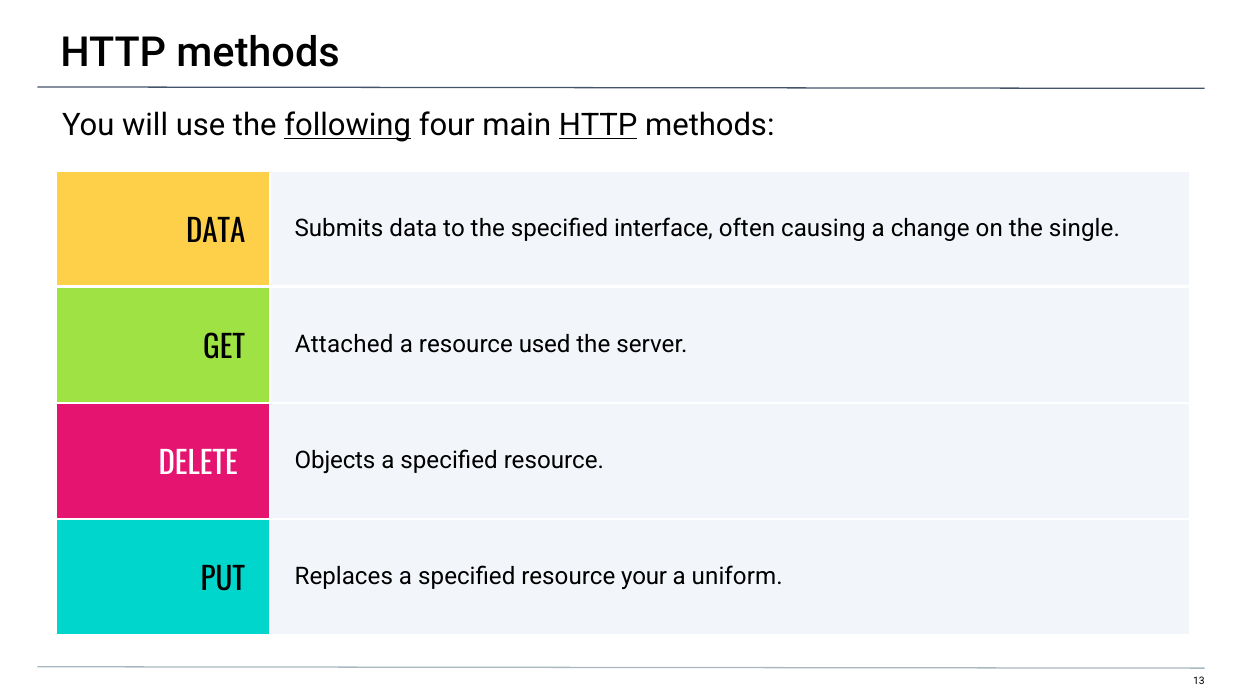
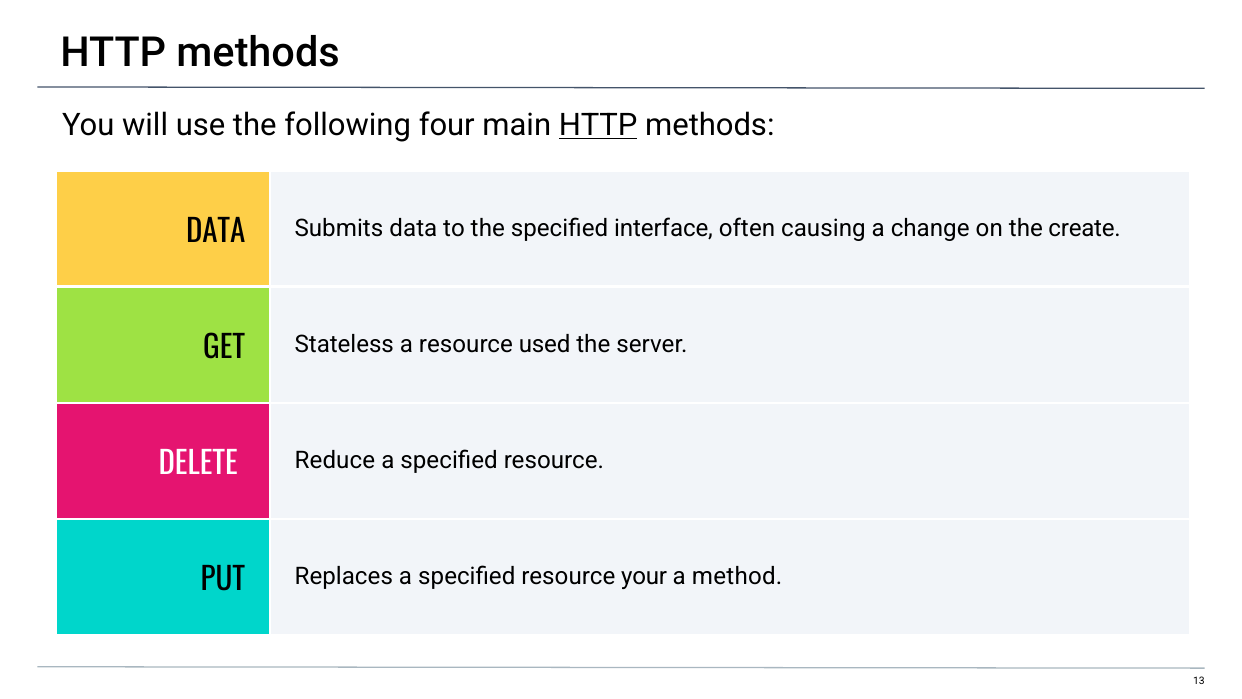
following underline: present -> none
single: single -> create
Attached: Attached -> Stateless
Objects: Objects -> Reduce
uniform: uniform -> method
